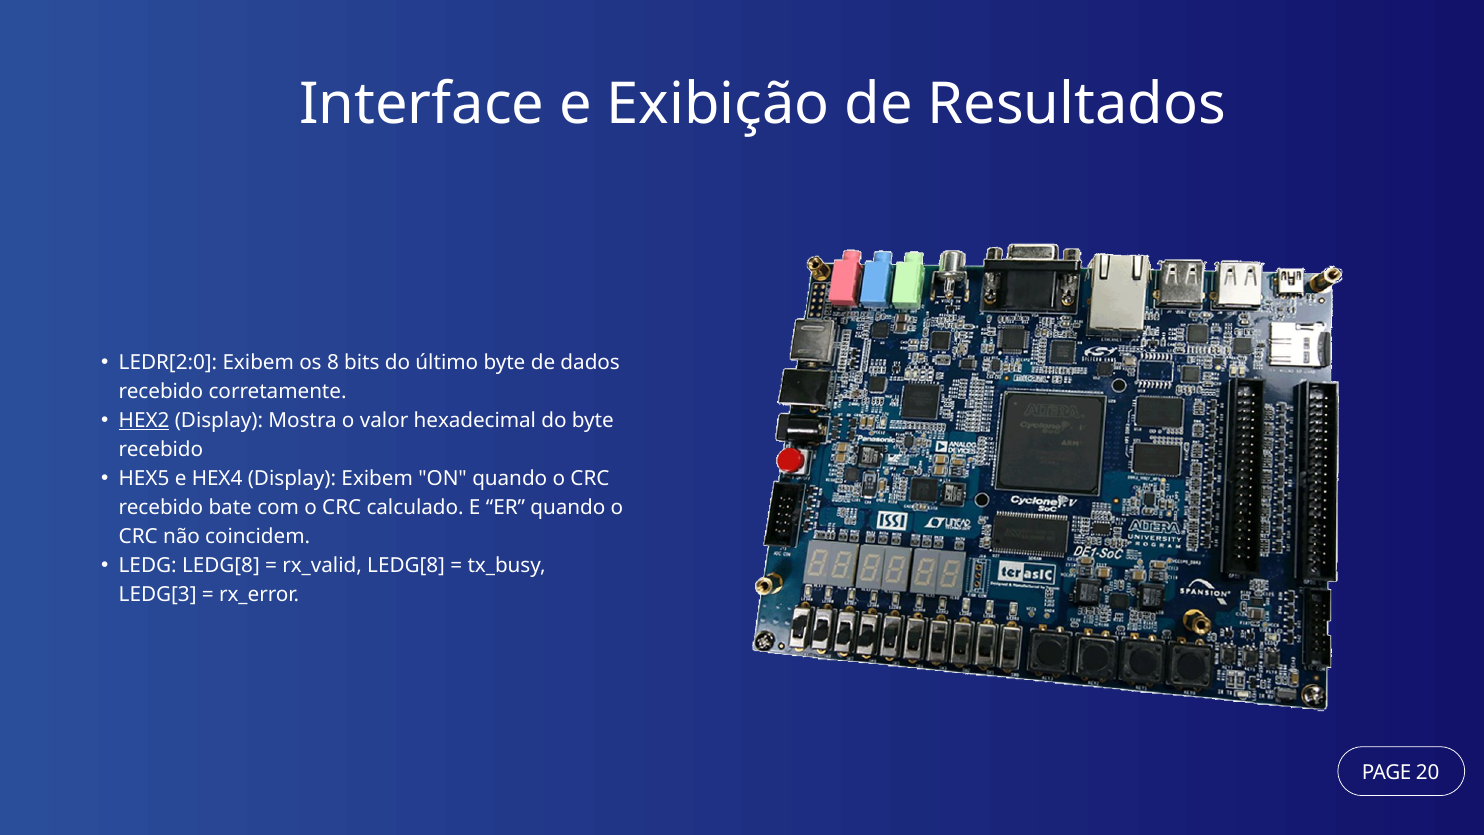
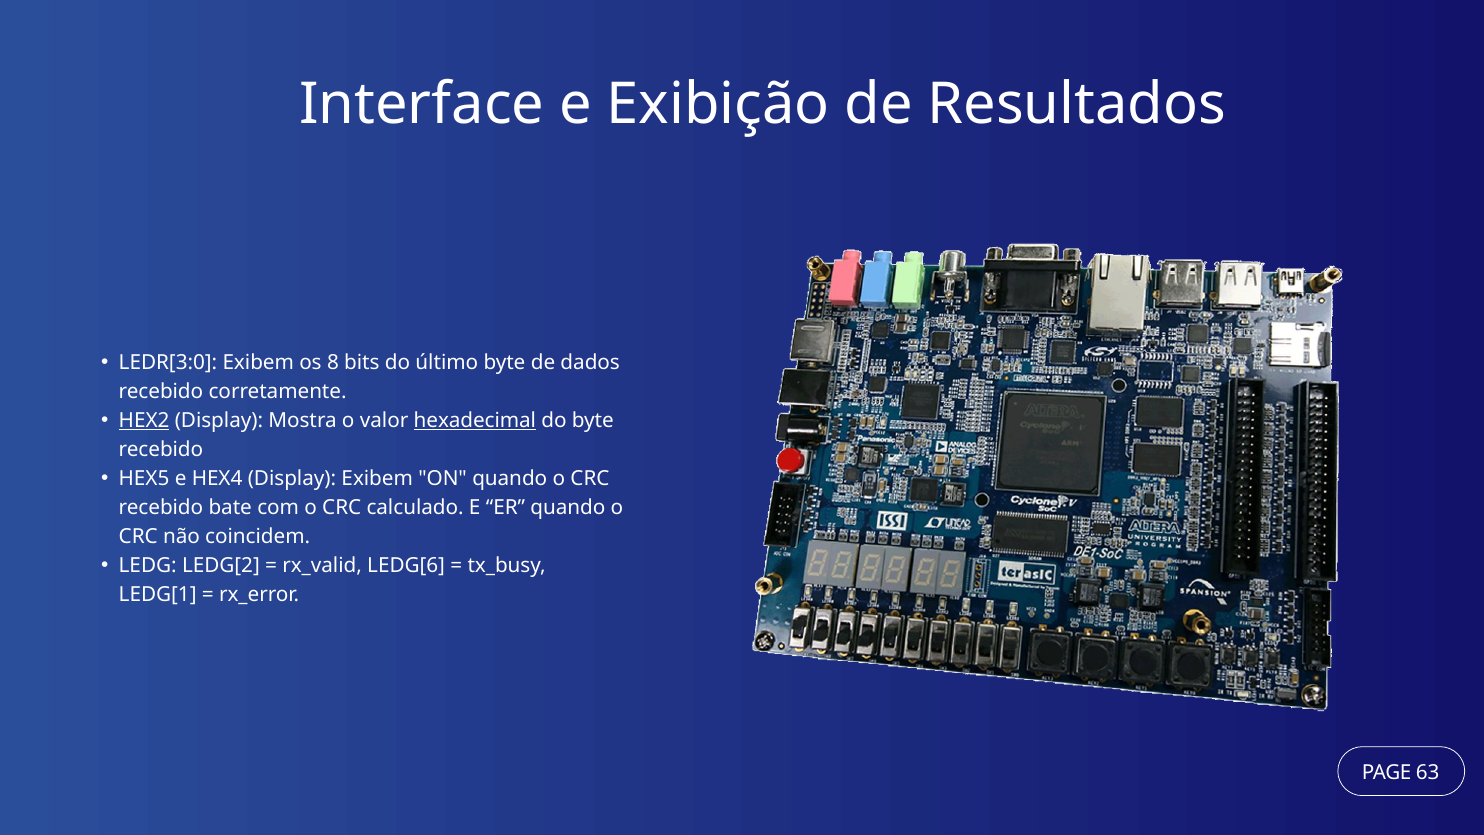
LEDR[2:0: LEDR[2:0 -> LEDR[3:0
hexadecimal underline: none -> present
LEDG LEDG[8: LEDG[8 -> LEDG[2
rx_valid LEDG[8: LEDG[8 -> LEDG[6
LEDG[3: LEDG[3 -> LEDG[1
20: 20 -> 63
